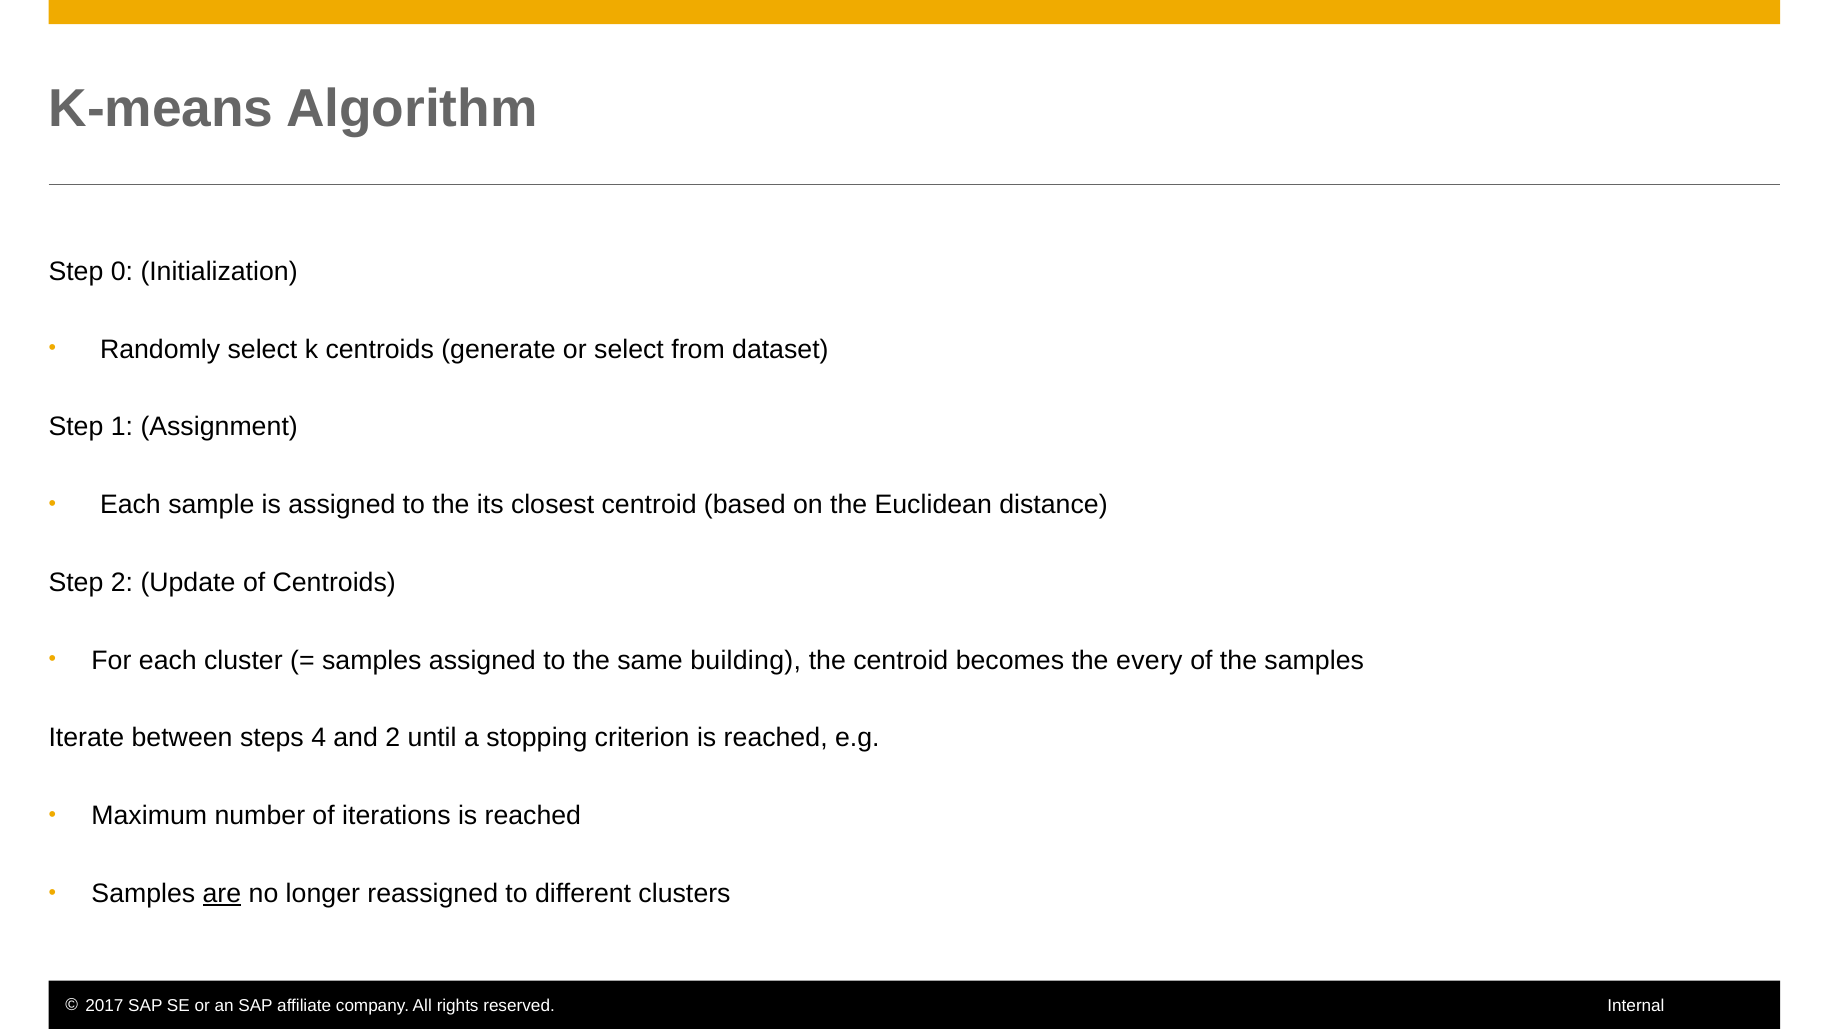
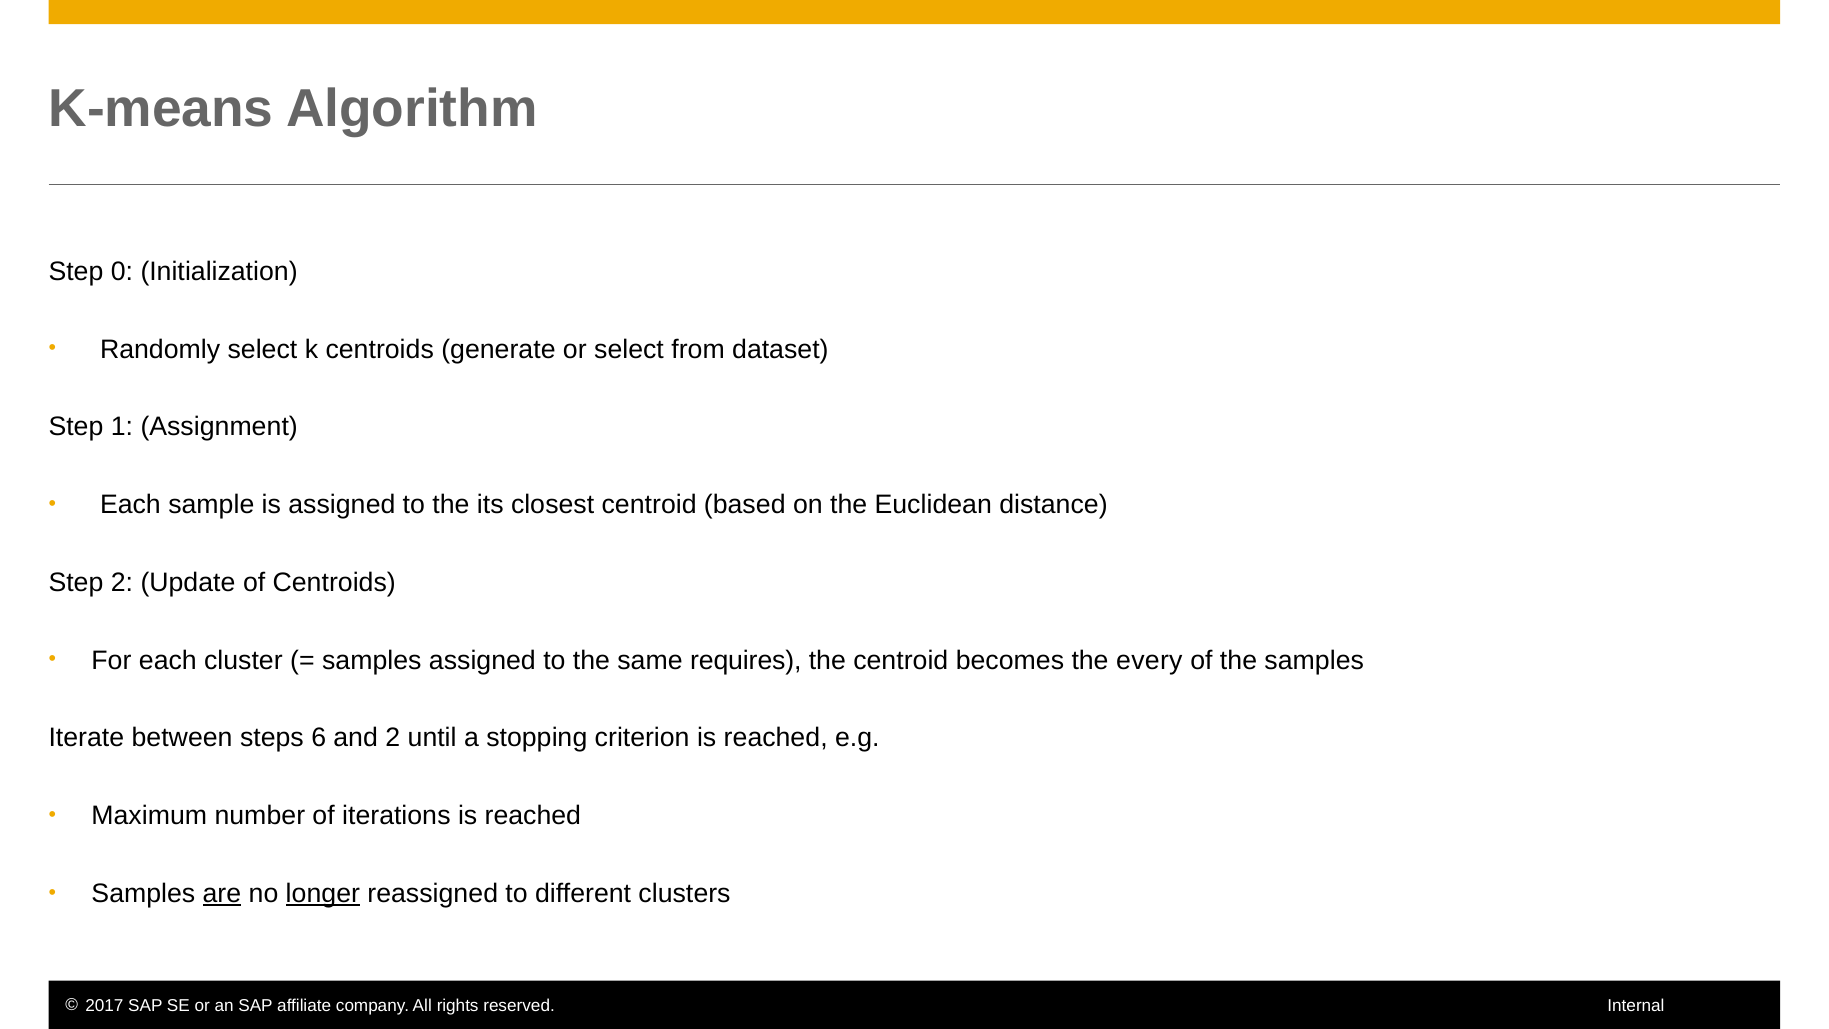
building: building -> requires
4: 4 -> 6
longer underline: none -> present
